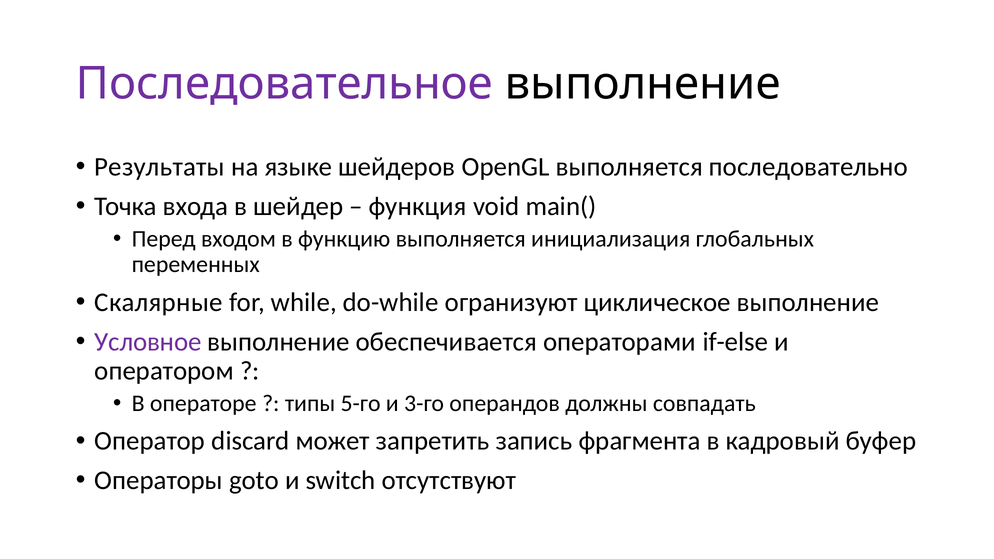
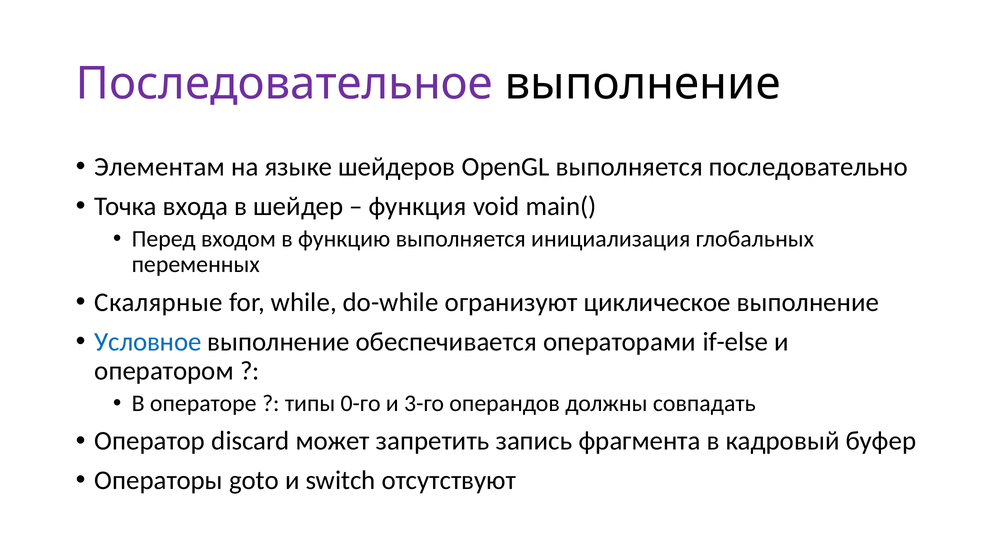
Результаты: Результаты -> Элементам
Условное colour: purple -> blue
5-го: 5-го -> 0-го
